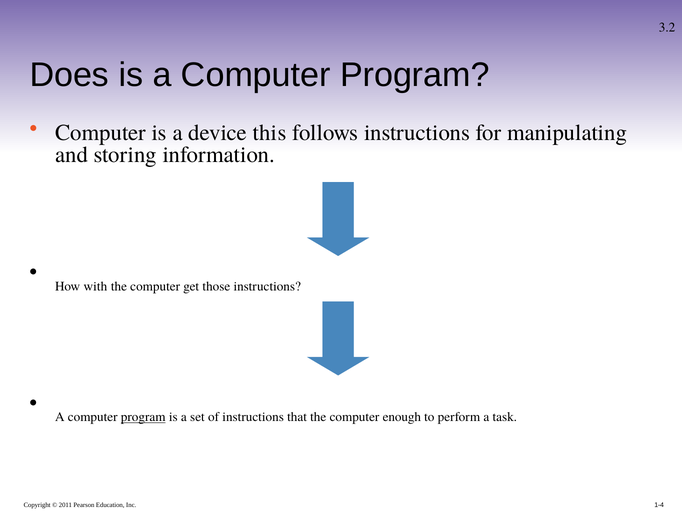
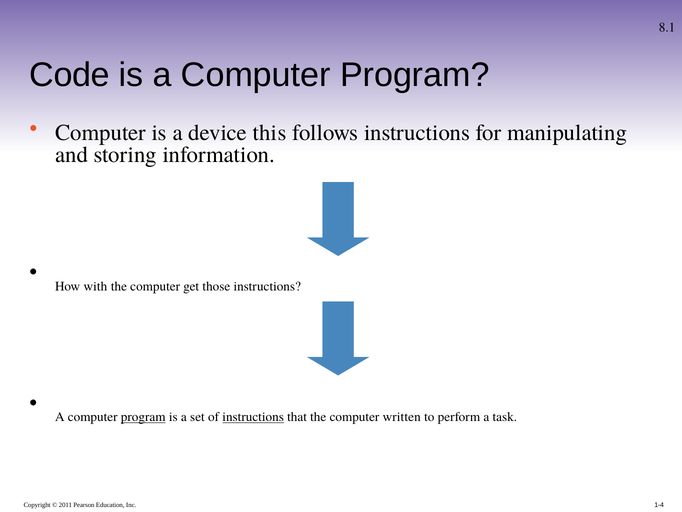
3.2: 3.2 -> 8.1
Does: Does -> Code
instructions at (253, 417) underline: none -> present
enough: enough -> written
